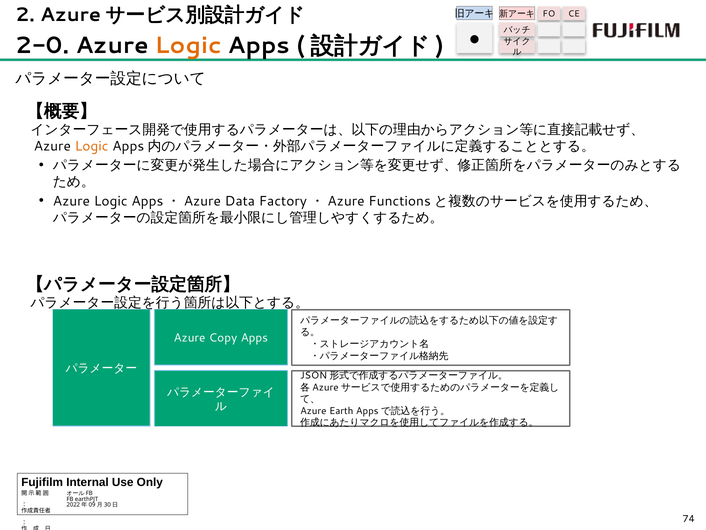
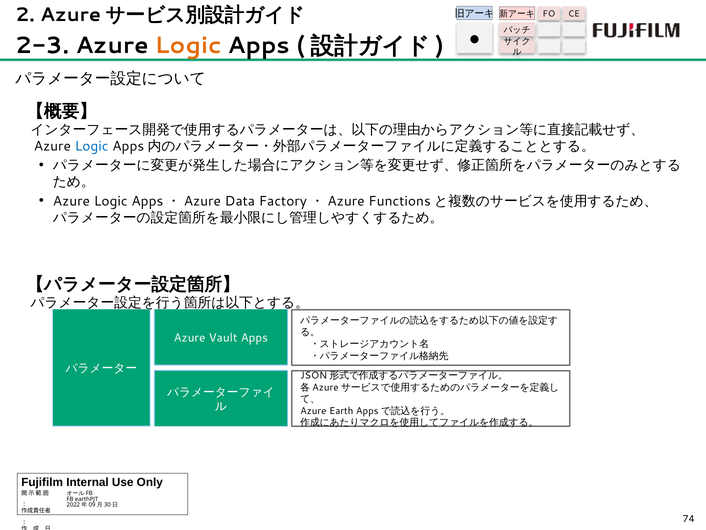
2-0: 2-0 -> 2-3
Logic at (92, 146) colour: orange -> blue
Copy: Copy -> Vault
